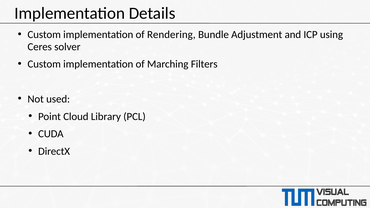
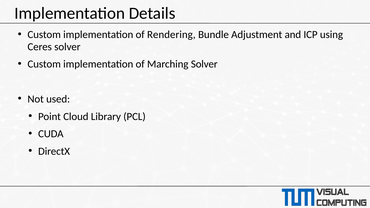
Marching Filters: Filters -> Solver
